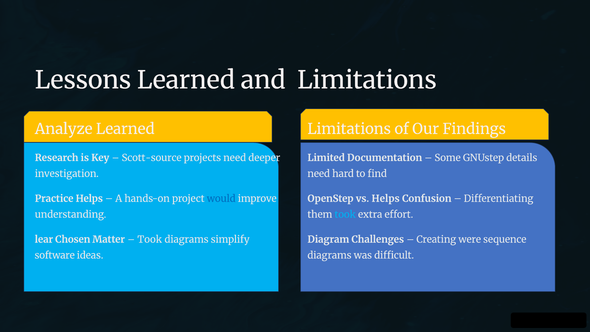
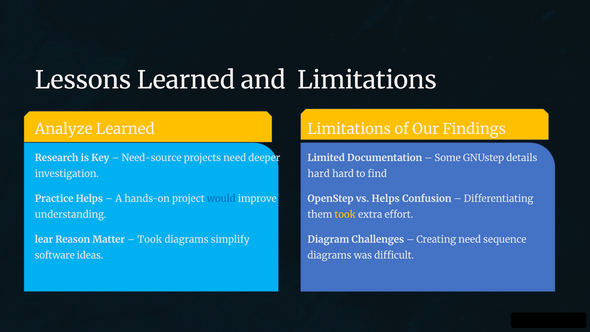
Scott-source: Scott-source -> Need-source
need at (319, 174): need -> hard
took at (345, 214) colour: light blue -> yellow
Chosen: Chosen -> Reason
Creating were: were -> need
